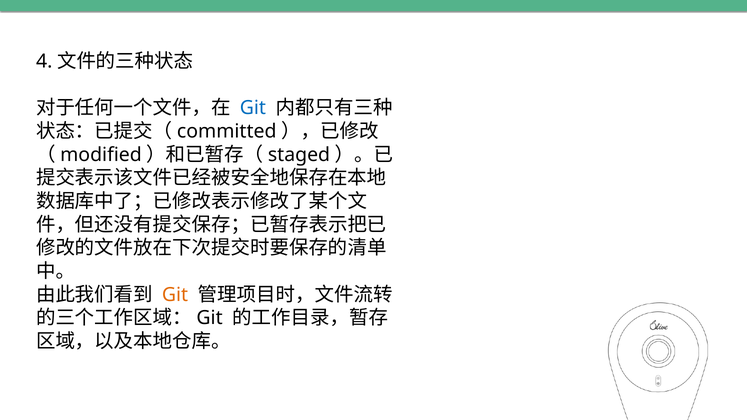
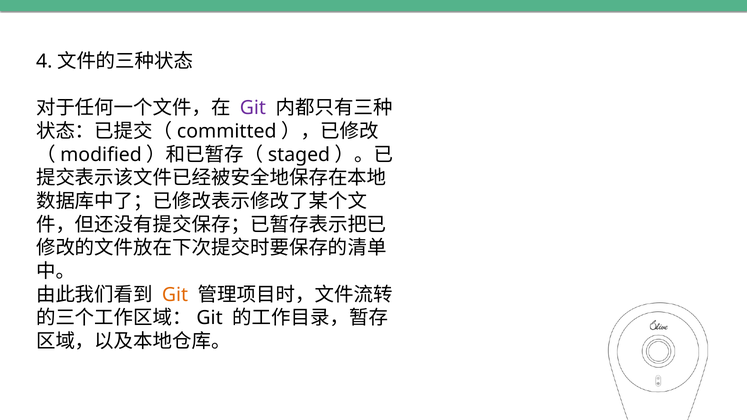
Git at (253, 108) colour: blue -> purple
